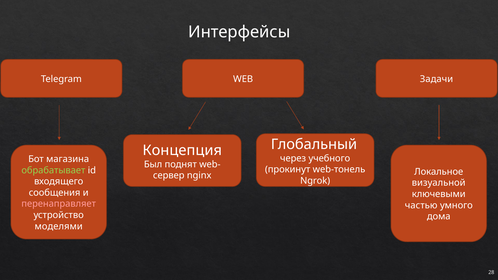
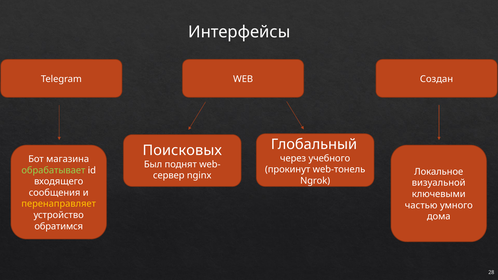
Задачи: Задачи -> Создан
Концепция: Концепция -> Поисковых
перенаправляет colour: pink -> yellow
моделями: моделями -> обратимся
